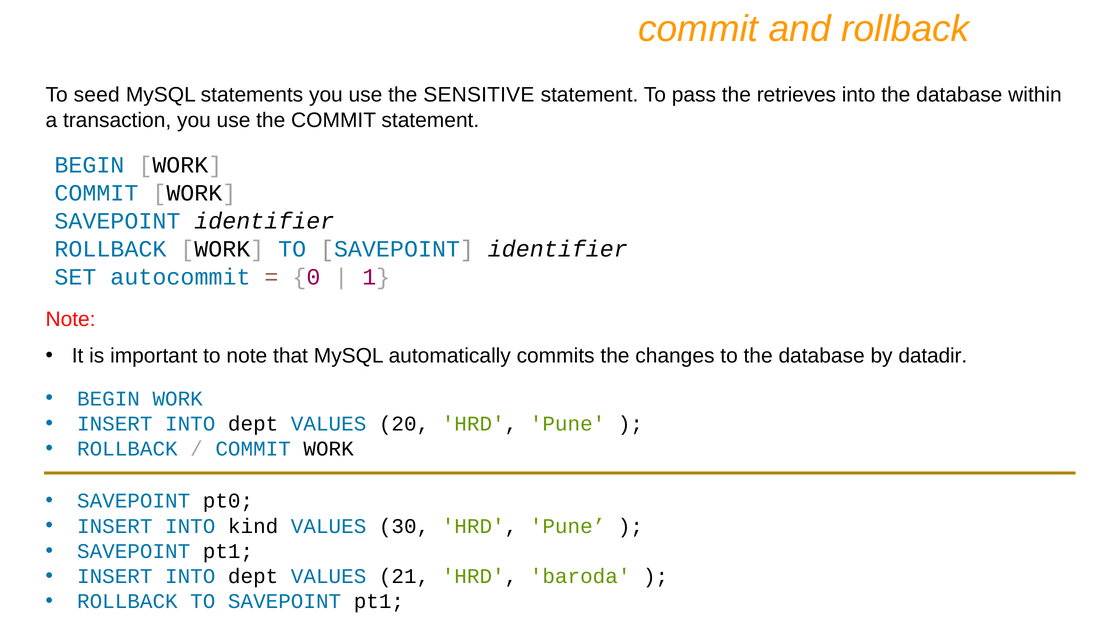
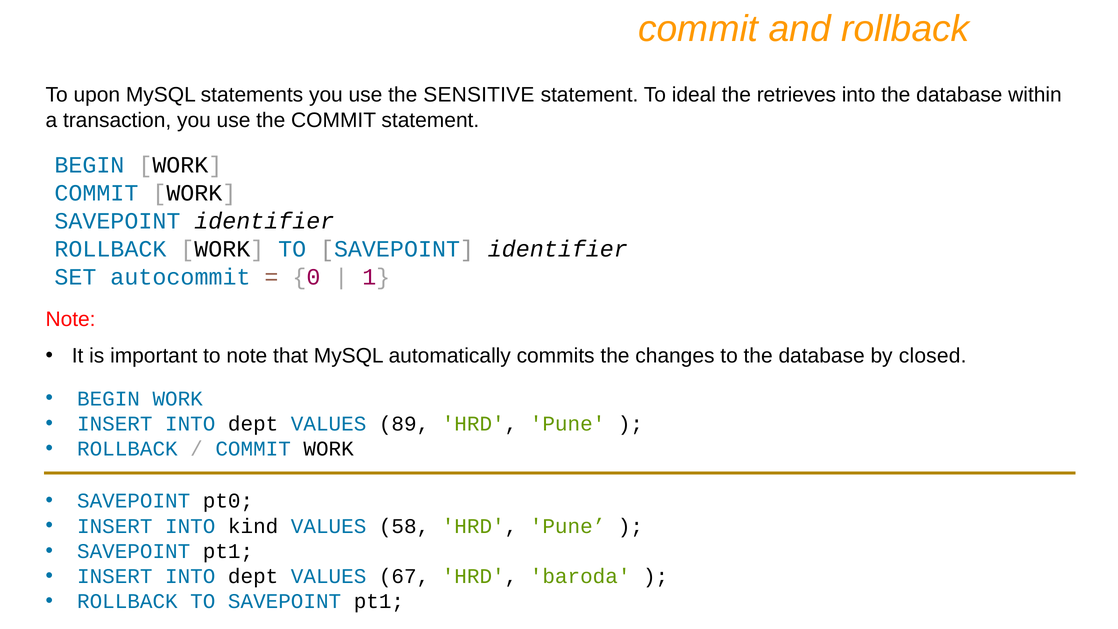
seed: seed -> upon
pass: pass -> ideal
datadir: datadir -> closed
20: 20 -> 89
30: 30 -> 58
21: 21 -> 67
